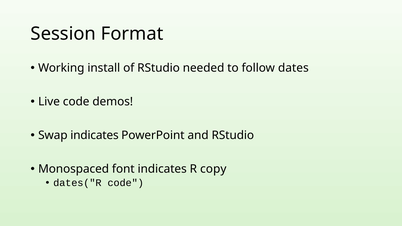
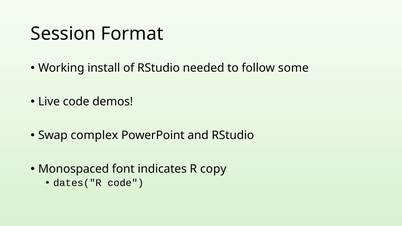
dates: dates -> some
Swap indicates: indicates -> complex
